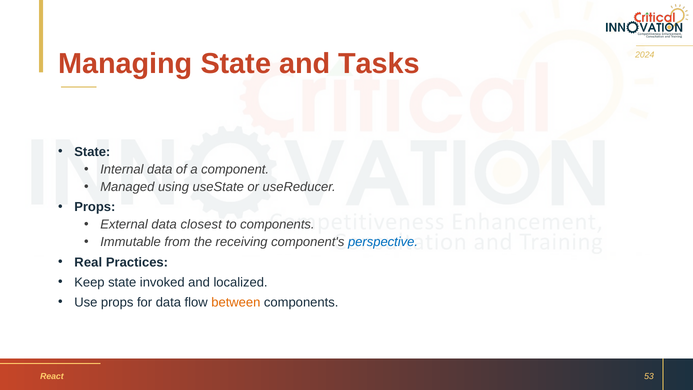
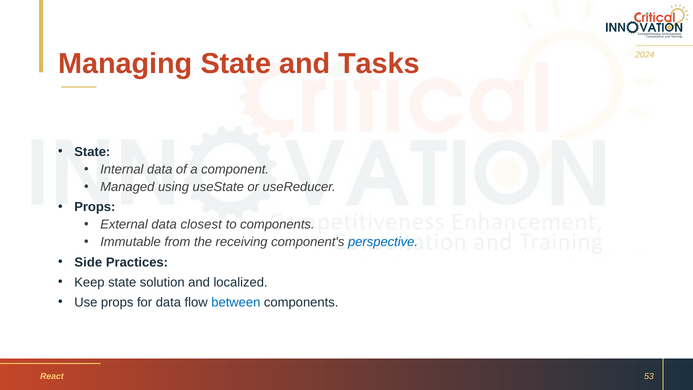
Real: Real -> Side
invoked: invoked -> solution
between colour: orange -> blue
